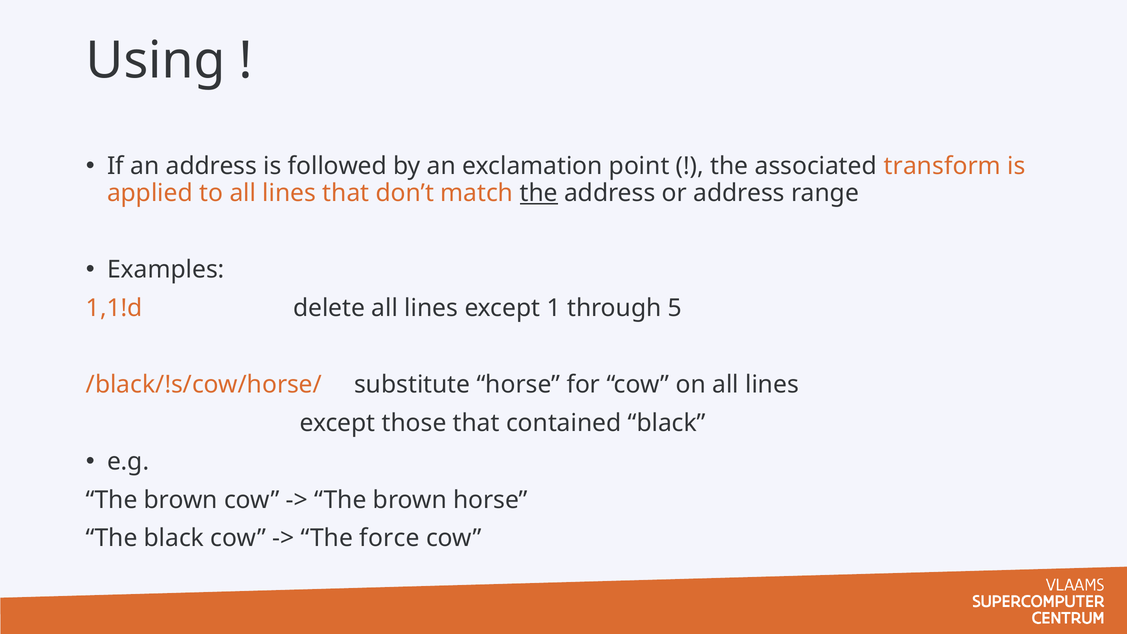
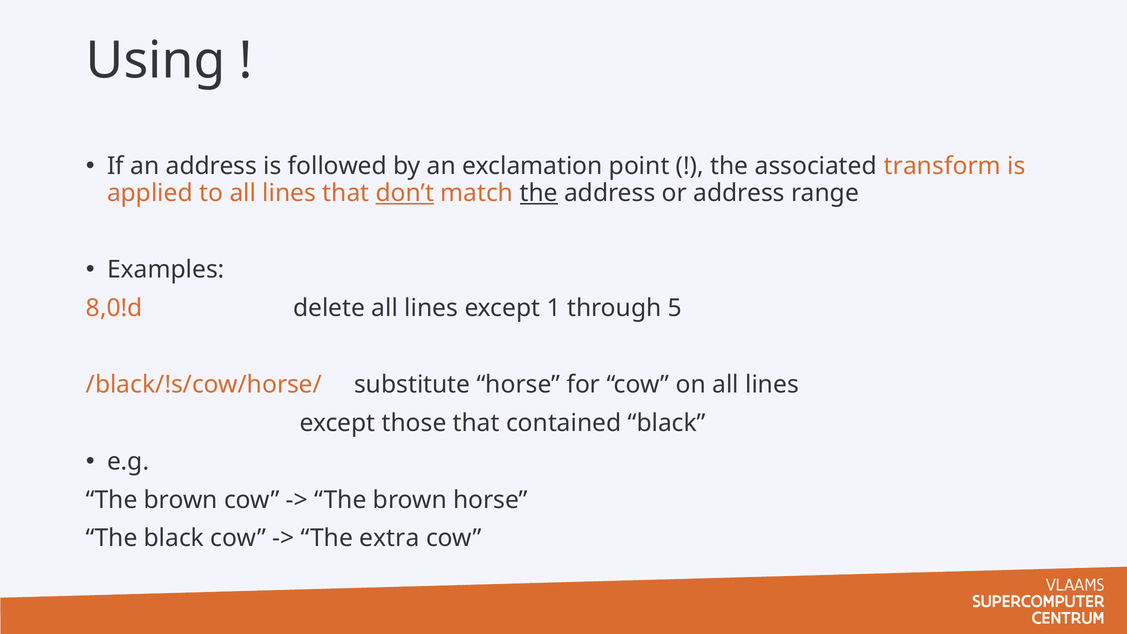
don’t underline: none -> present
1,1!d: 1,1!d -> 8,0!d
force: force -> extra
